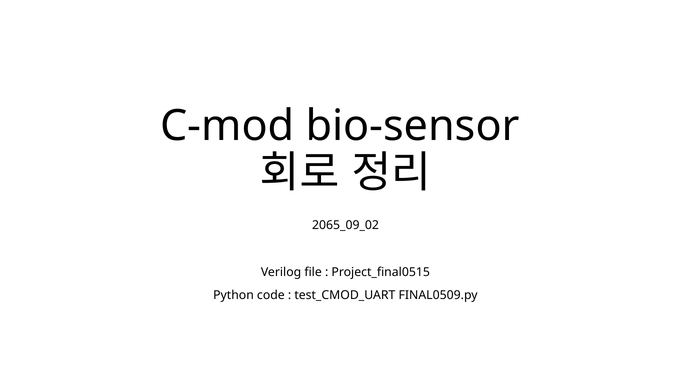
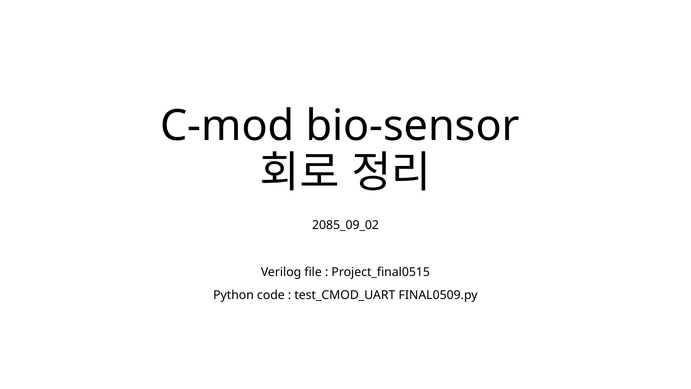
2065_09_02: 2065_09_02 -> 2085_09_02
